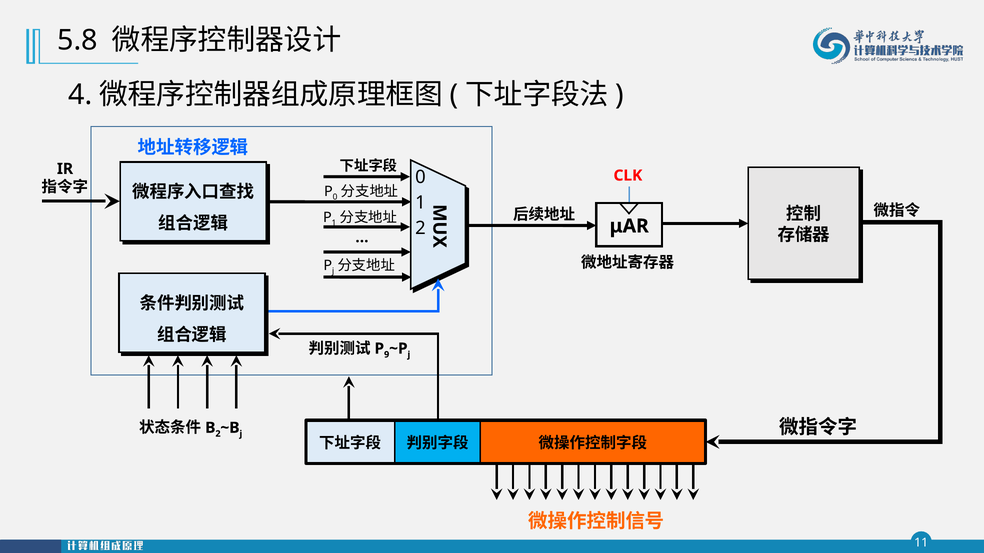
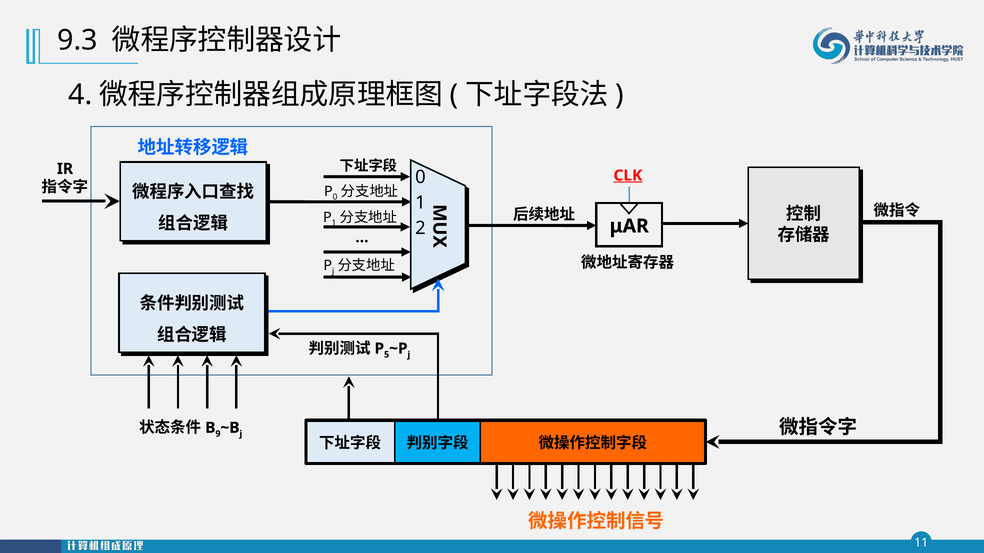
5.8: 5.8 -> 9.3
CLK underline: none -> present
9: 9 -> 5
2 at (218, 434): 2 -> 9
